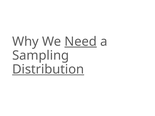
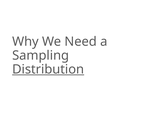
Need underline: present -> none
